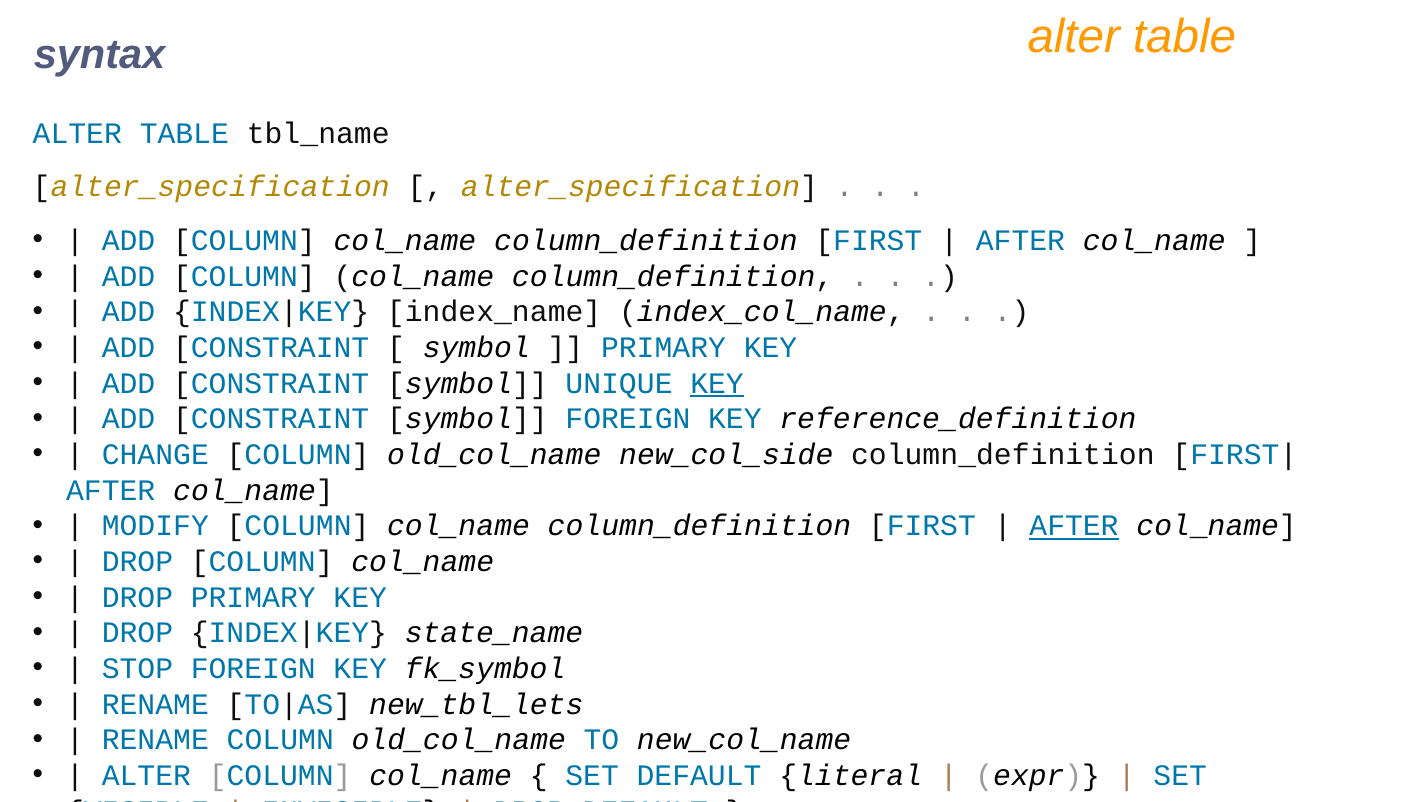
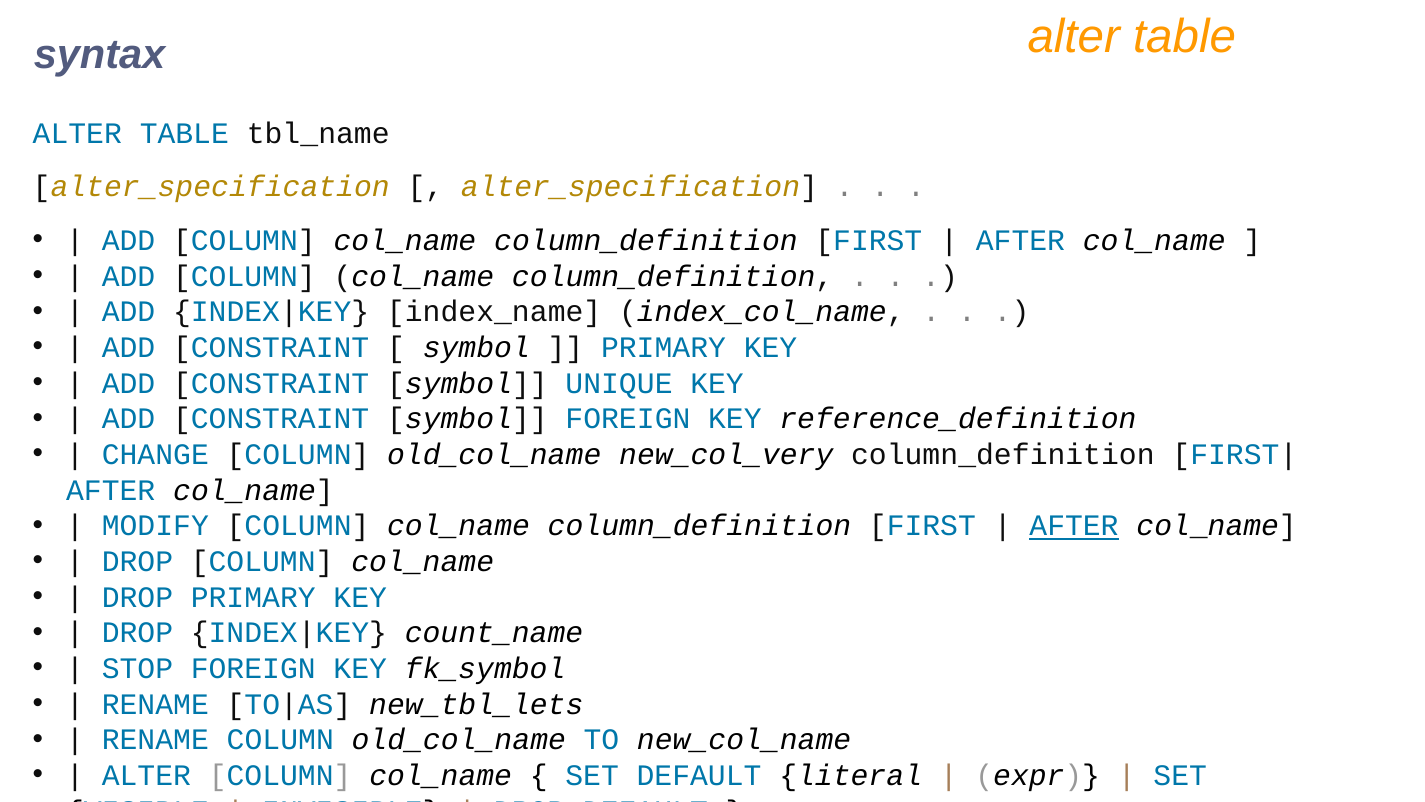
KEY at (717, 383) underline: present -> none
new_col_side: new_col_side -> new_col_very
state_name: state_name -> count_name
